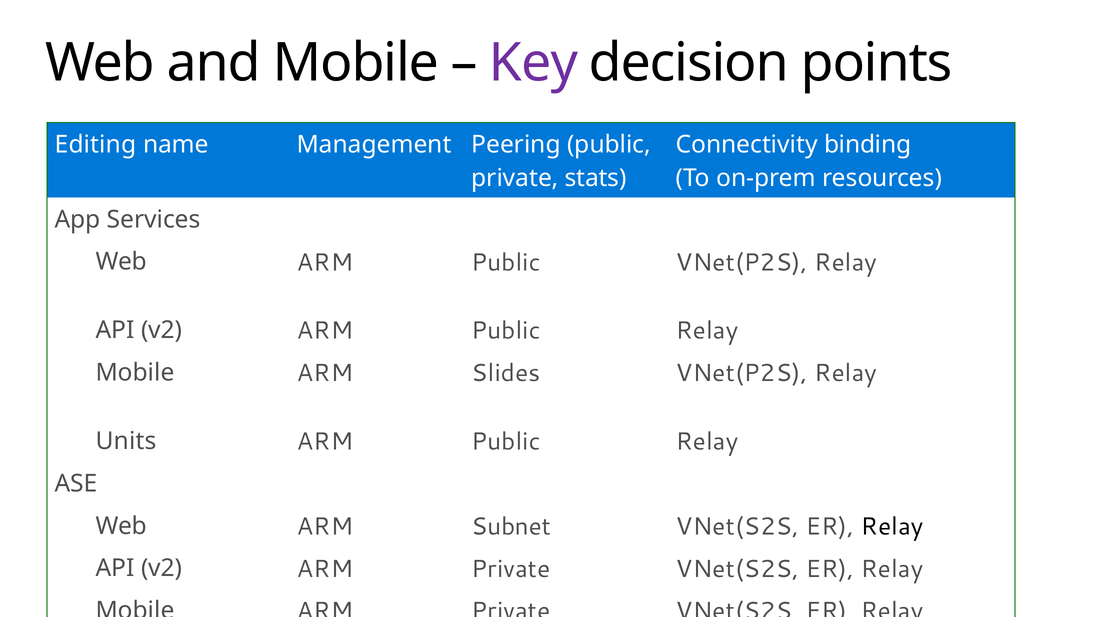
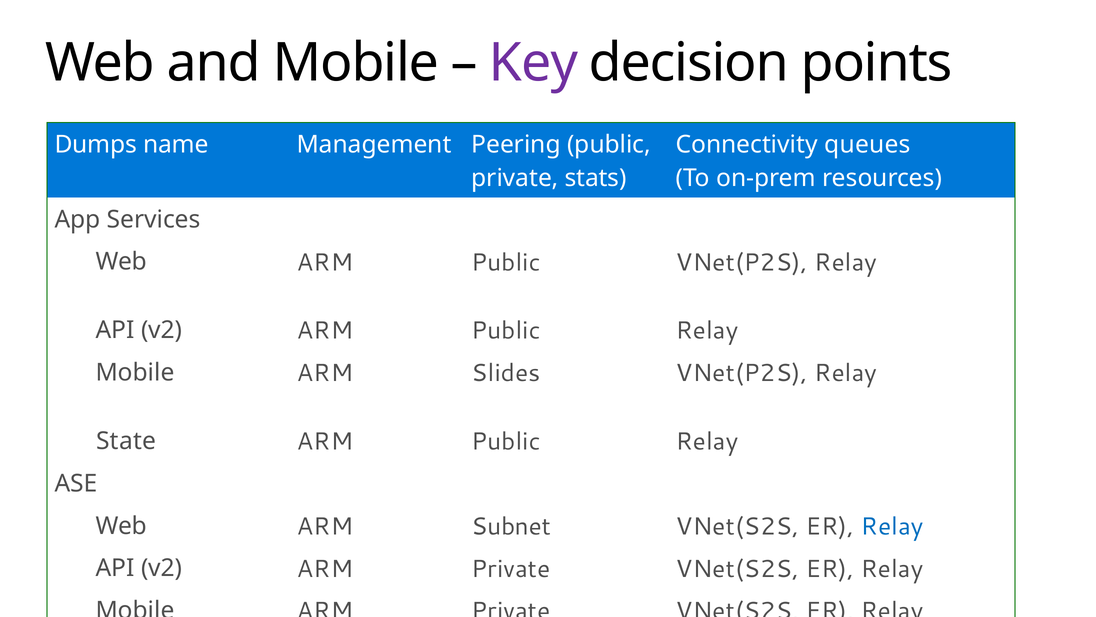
Editing: Editing -> Dumps
binding: binding -> queues
Units: Units -> State
Relay at (892, 526) colour: black -> blue
